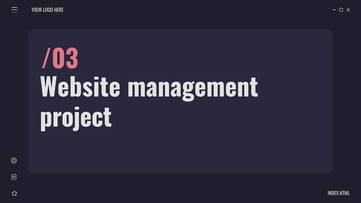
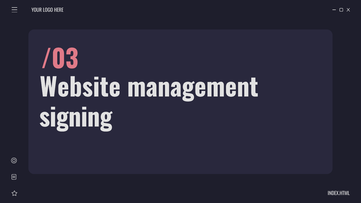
project: project -> signing
